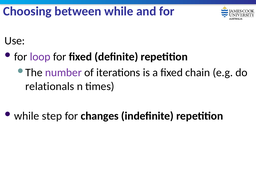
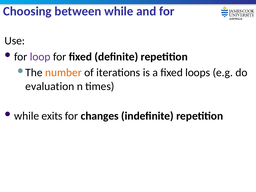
number colour: purple -> orange
chain: chain -> loops
relationals: relationals -> evaluation
step: step -> exits
